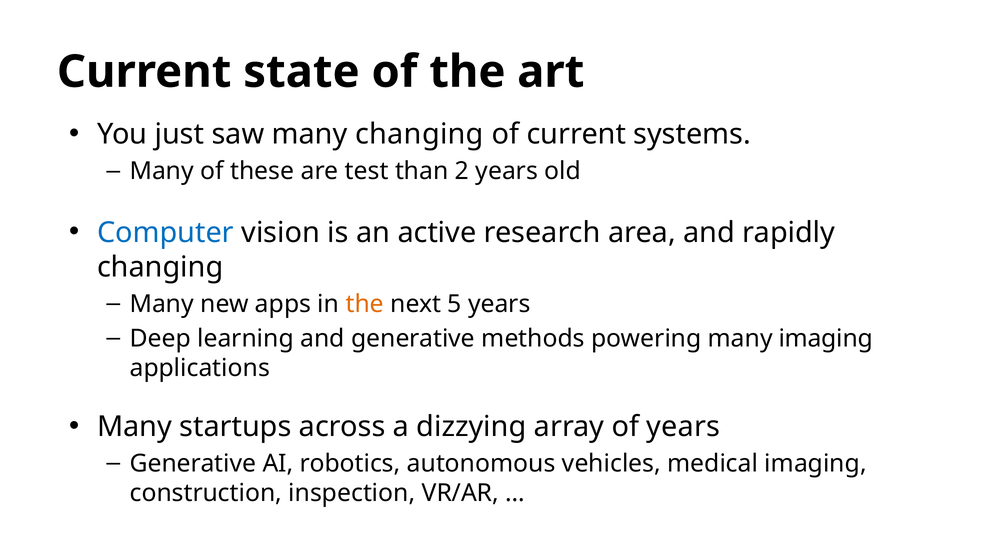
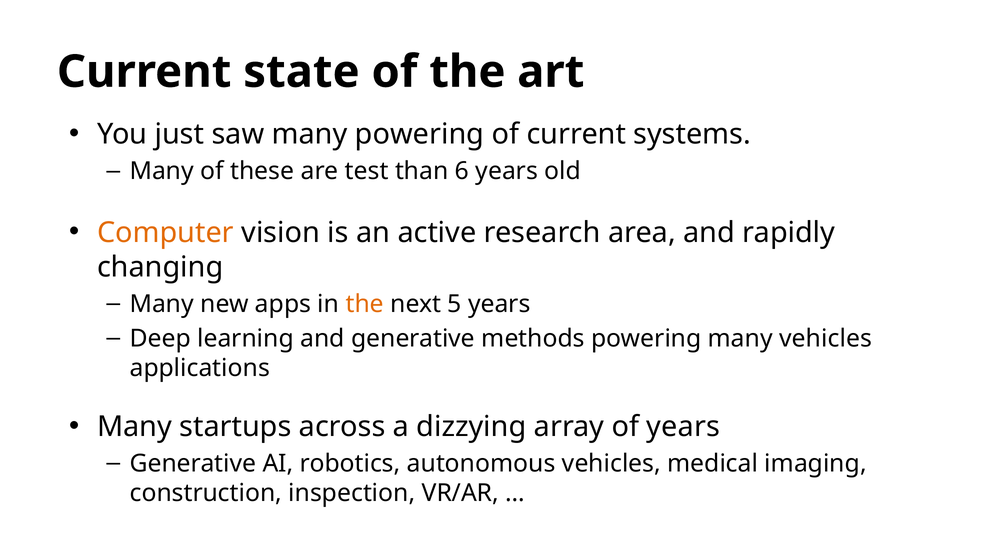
many changing: changing -> powering
2: 2 -> 6
Computer colour: blue -> orange
many imaging: imaging -> vehicles
